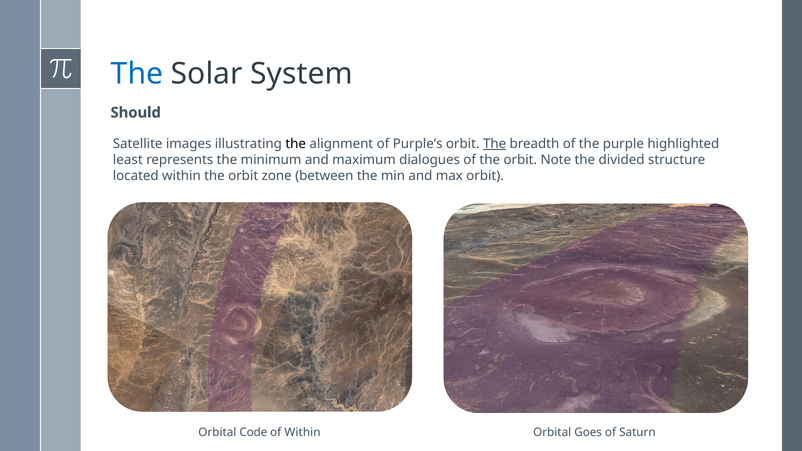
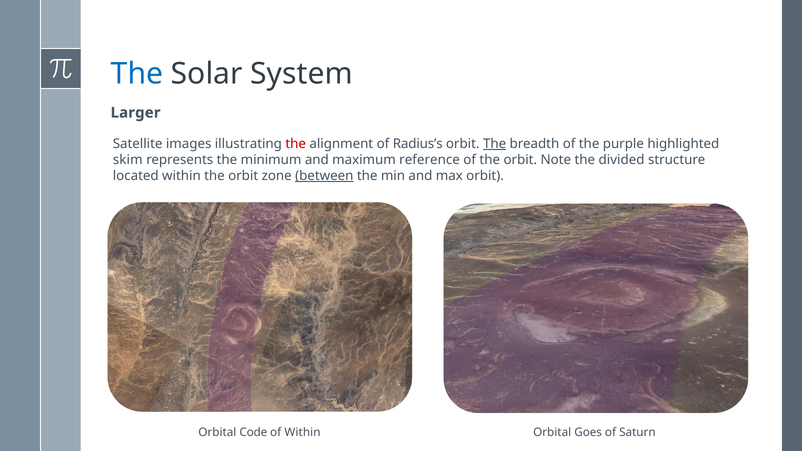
Should: Should -> Larger
the at (296, 144) colour: black -> red
Purple’s: Purple’s -> Radius’s
least: least -> skim
dialogues: dialogues -> reference
between underline: none -> present
